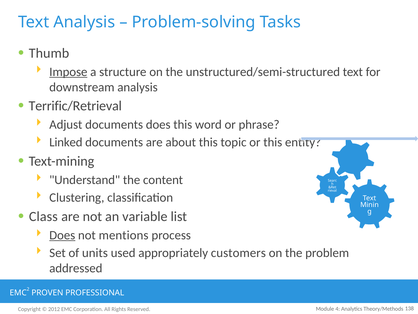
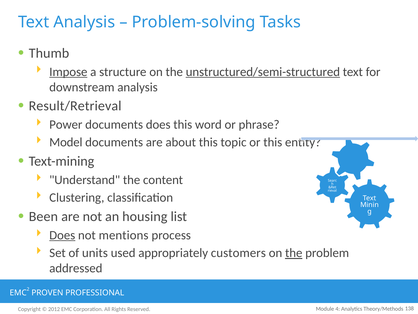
unstructured/semi-structured underline: none -> present
Terrific/Retrieval: Terrific/Retrieval -> Result/Retrieval
Adjust: Adjust -> Power
Linked: Linked -> Model
Class: Class -> Been
variable: variable -> housing
the at (294, 253) underline: none -> present
